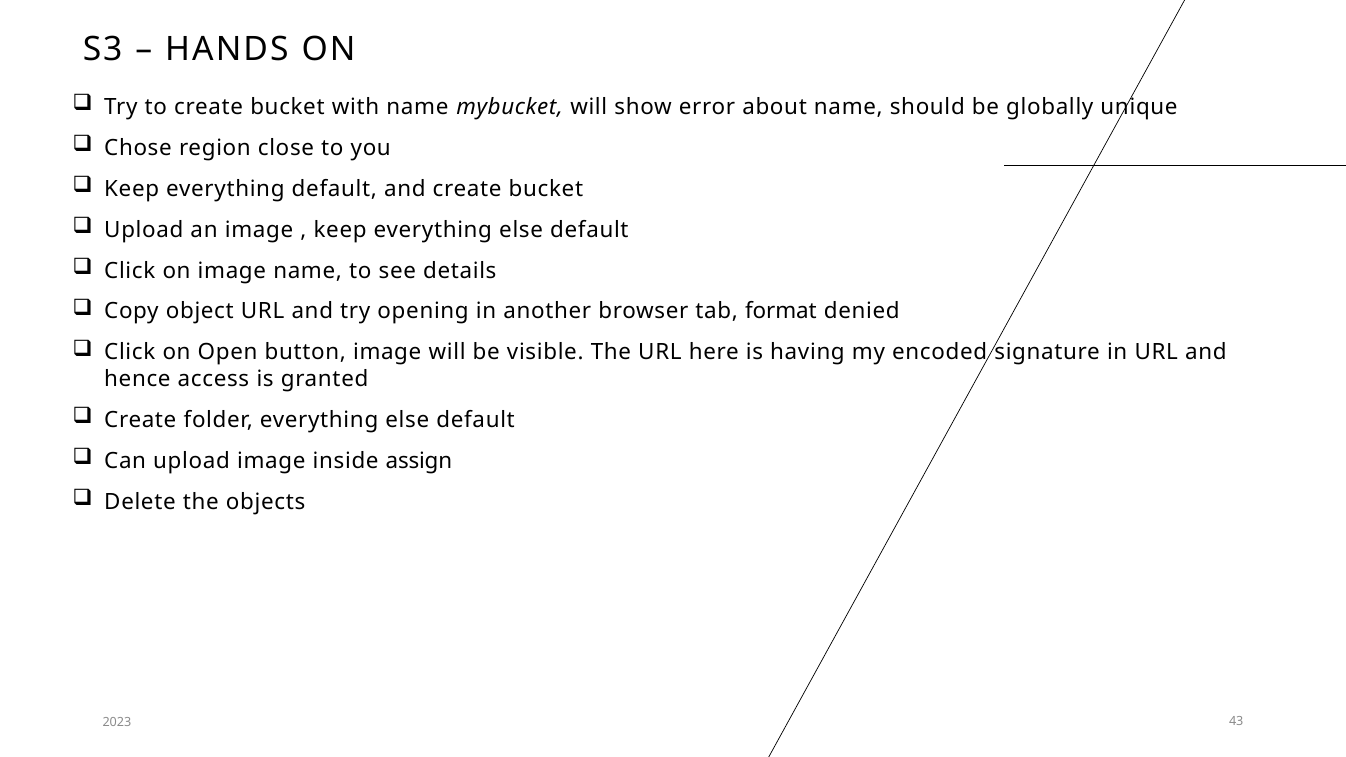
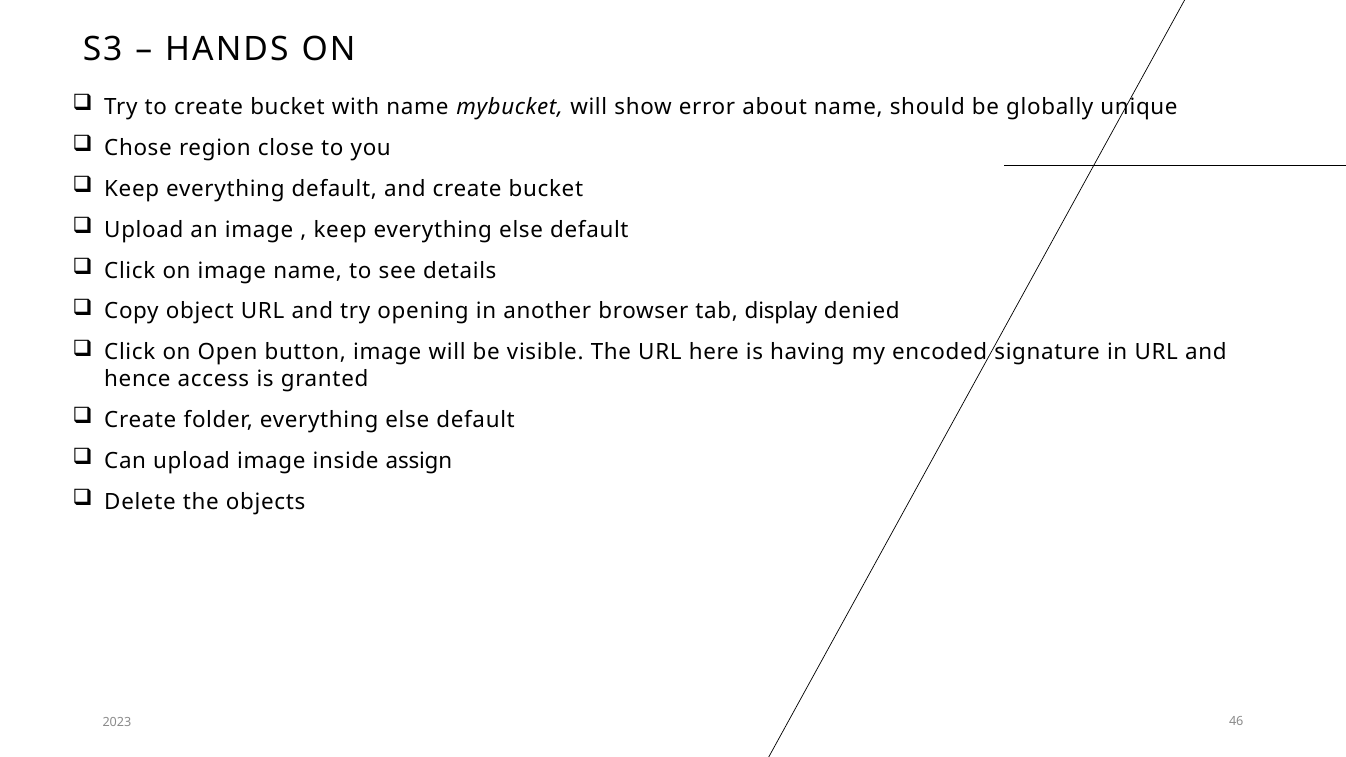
format: format -> display
43: 43 -> 46
